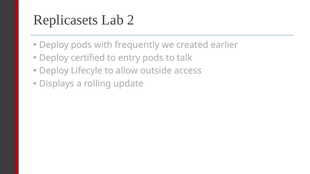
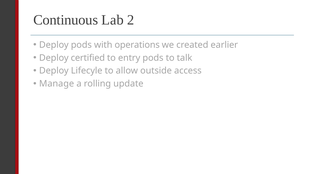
Replicasets: Replicasets -> Continuous
frequently: frequently -> operations
Displays: Displays -> Manage
